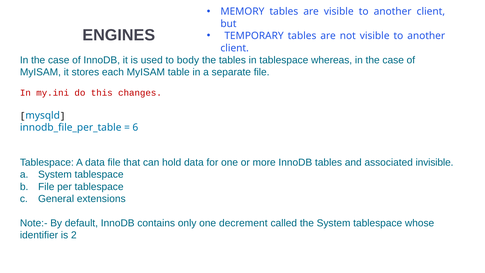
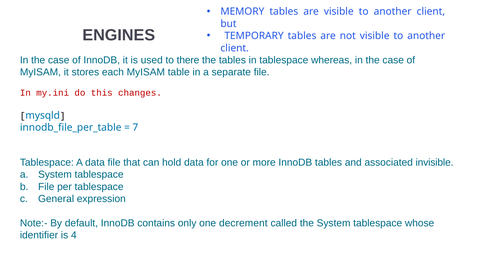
body: body -> there
6: 6 -> 7
extensions: extensions -> expression
2: 2 -> 4
